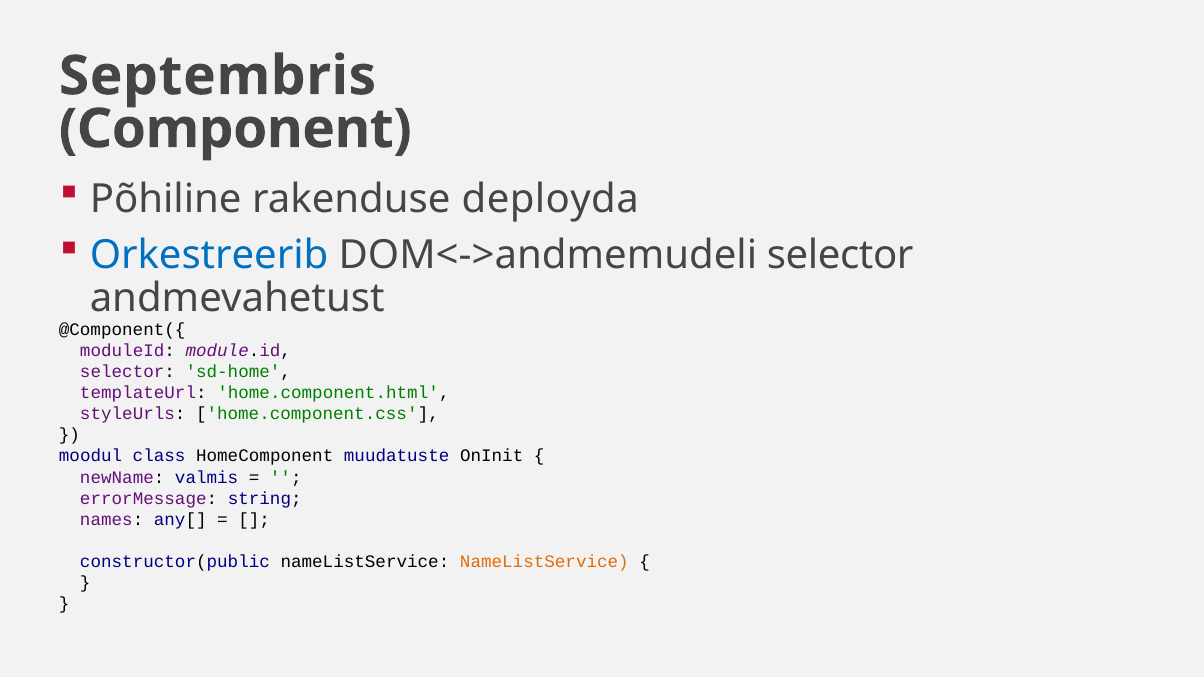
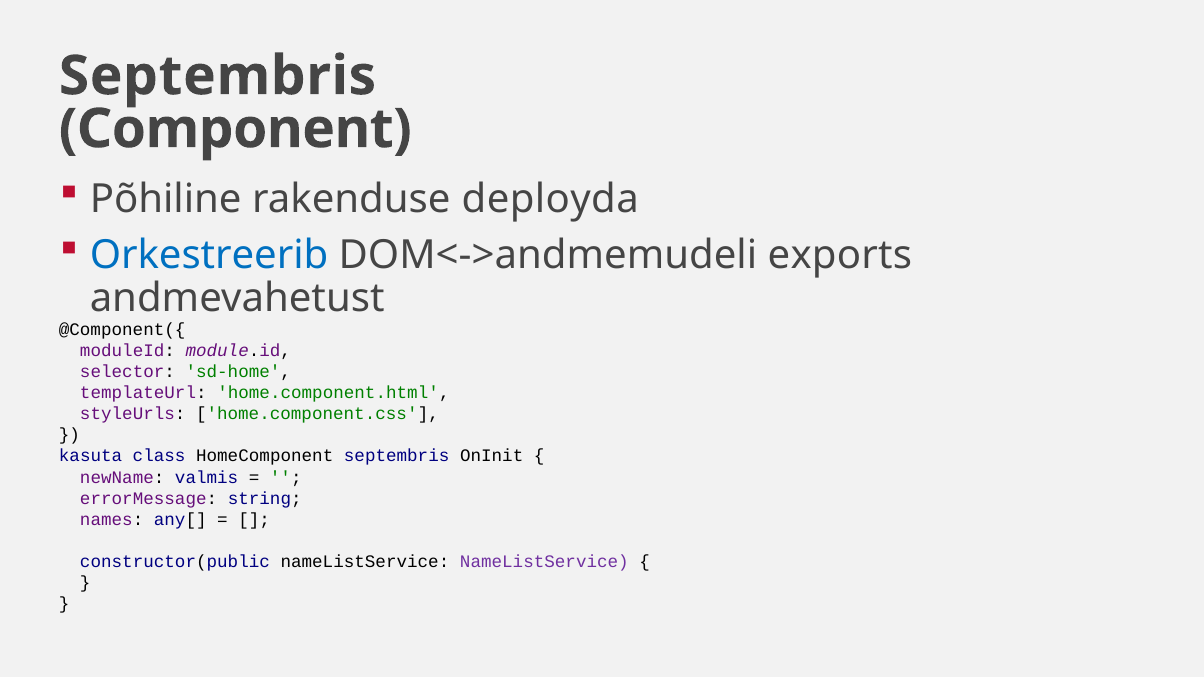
DOM<->andmemudeli selector: selector -> exports
moodul: moodul -> kasuta
HomeComponent muudatuste: muudatuste -> septembris
NameListService at (544, 562) colour: orange -> purple
